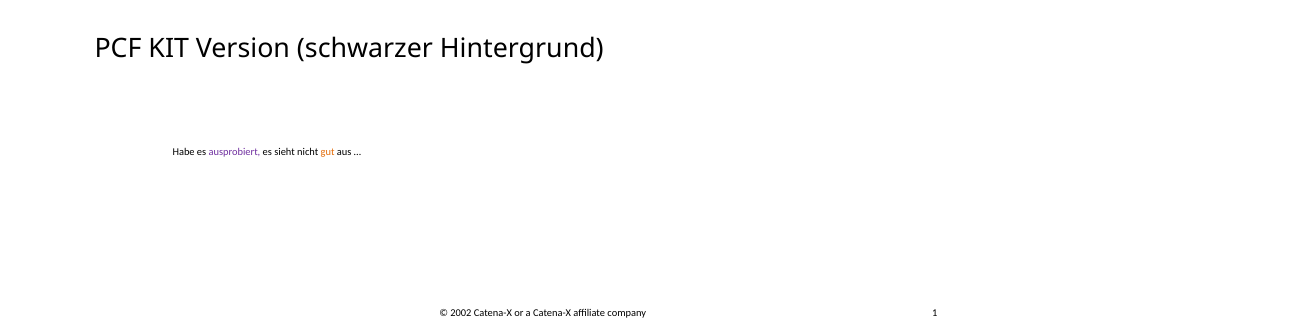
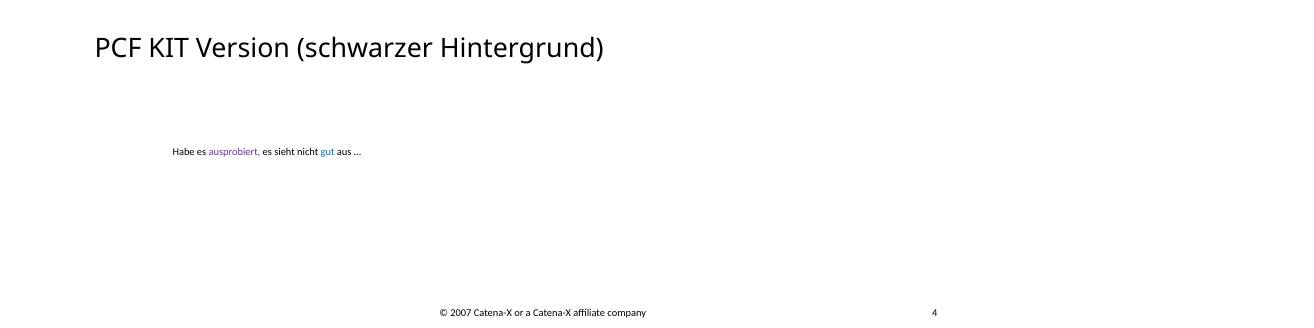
gut colour: orange -> blue
2002: 2002 -> 2007
1: 1 -> 4
